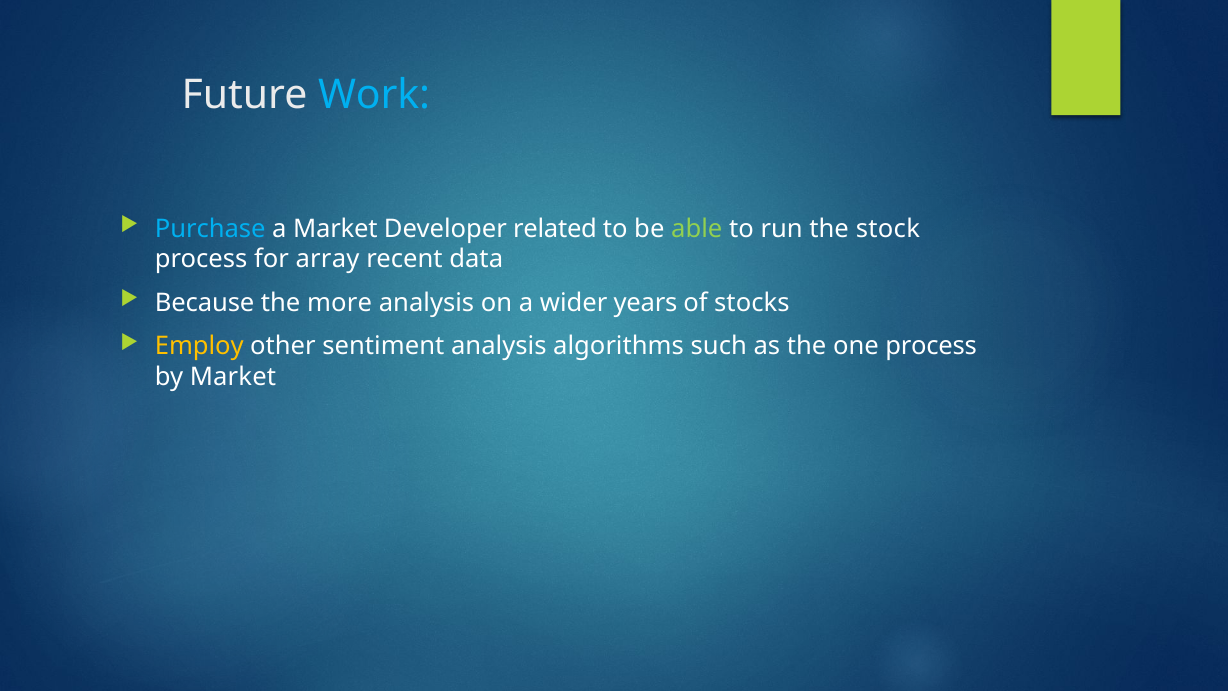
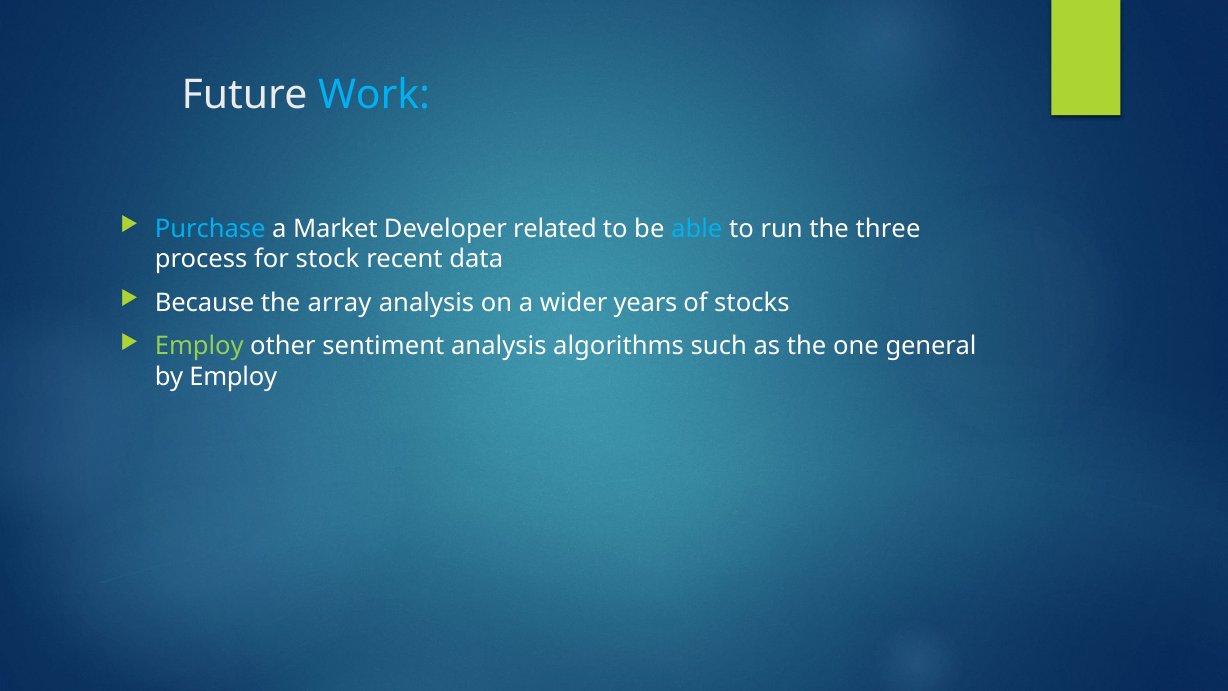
able colour: light green -> light blue
stock: stock -> three
array: array -> stock
more: more -> array
Employ at (199, 346) colour: yellow -> light green
one process: process -> general
by Market: Market -> Employ
